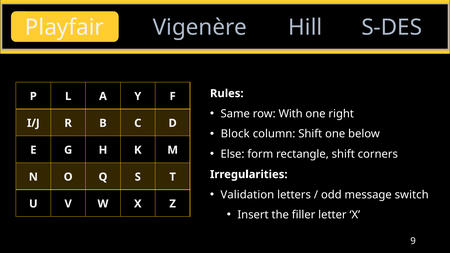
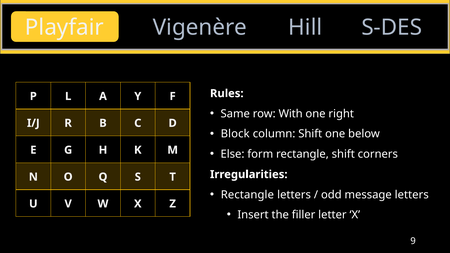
Validation at (247, 195): Validation -> Rectangle
message switch: switch -> letters
